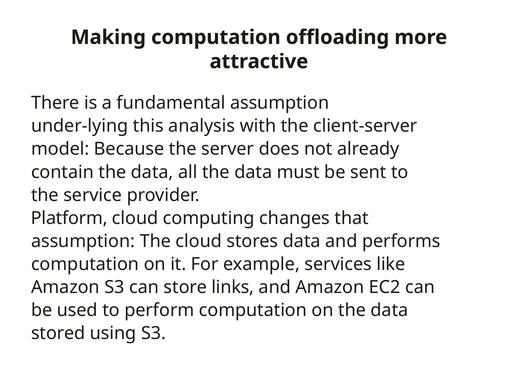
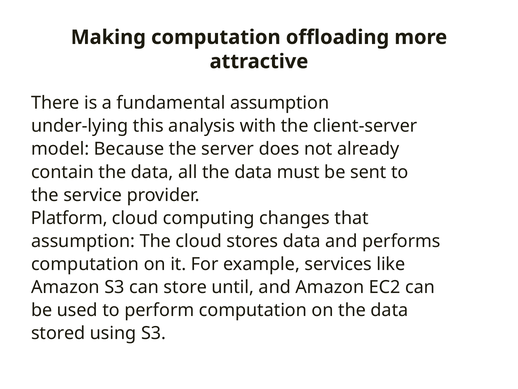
links: links -> until
